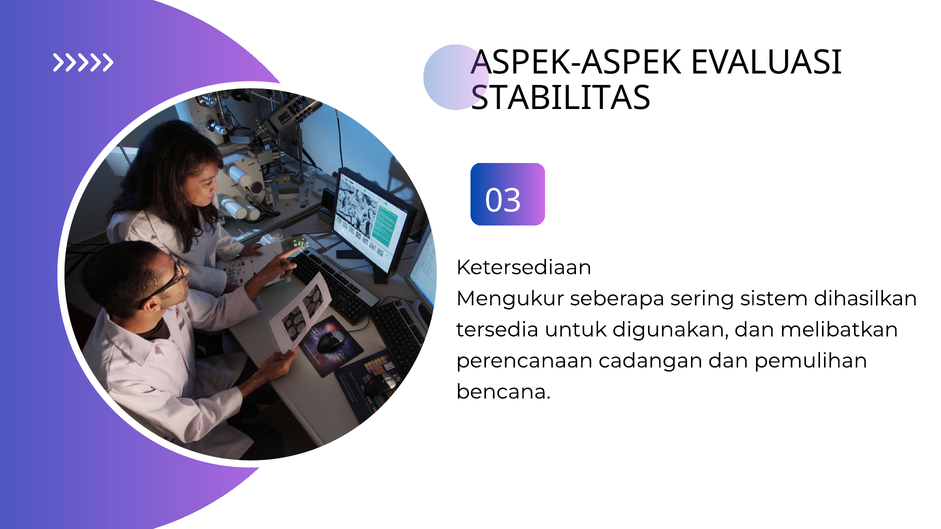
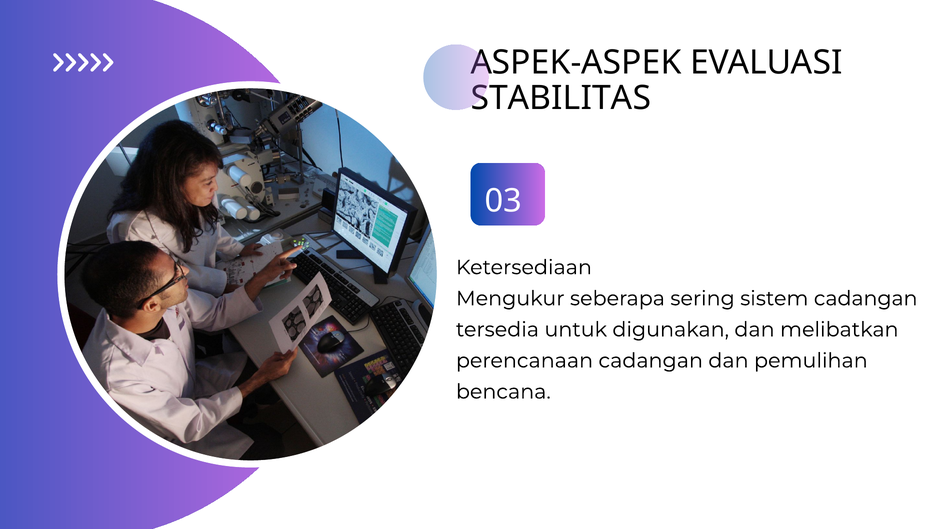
sistem dihasilkan: dihasilkan -> cadangan
